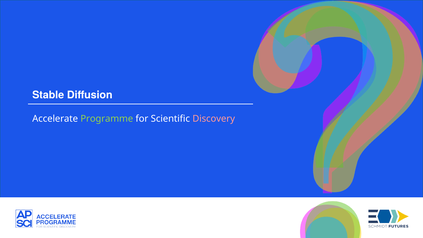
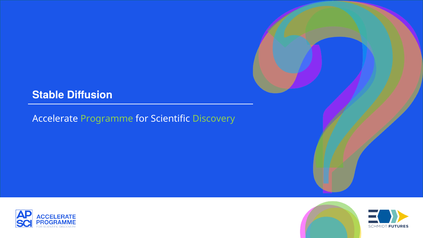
Discovery colour: pink -> light green
